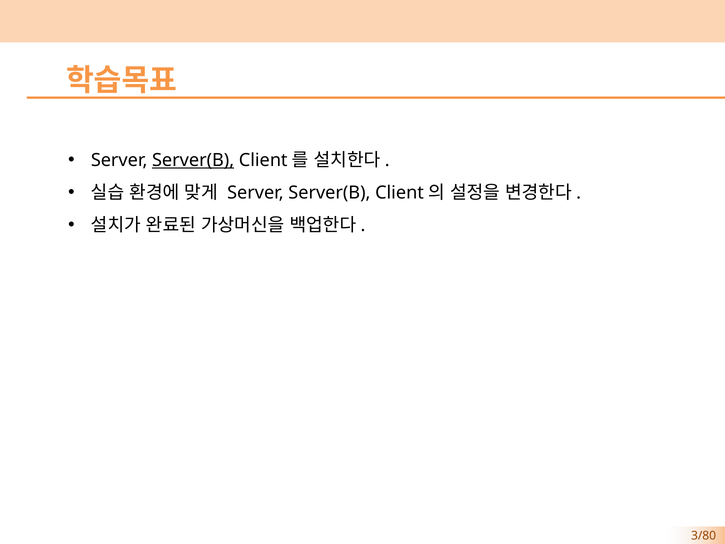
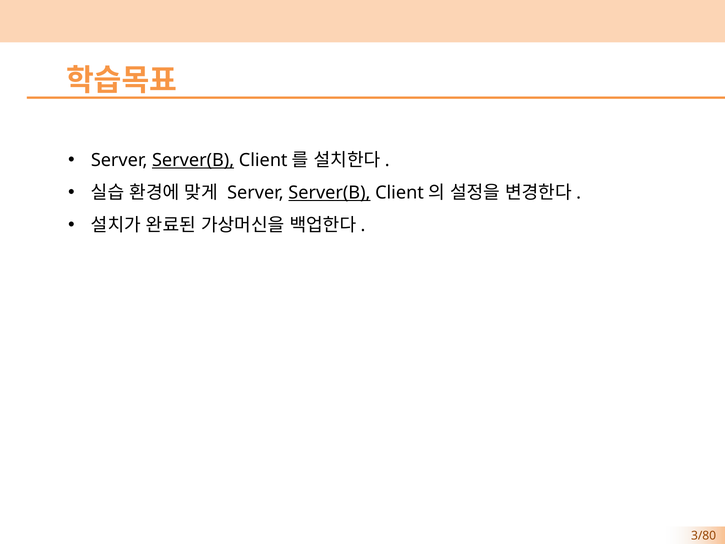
Server(B at (329, 193) underline: none -> present
